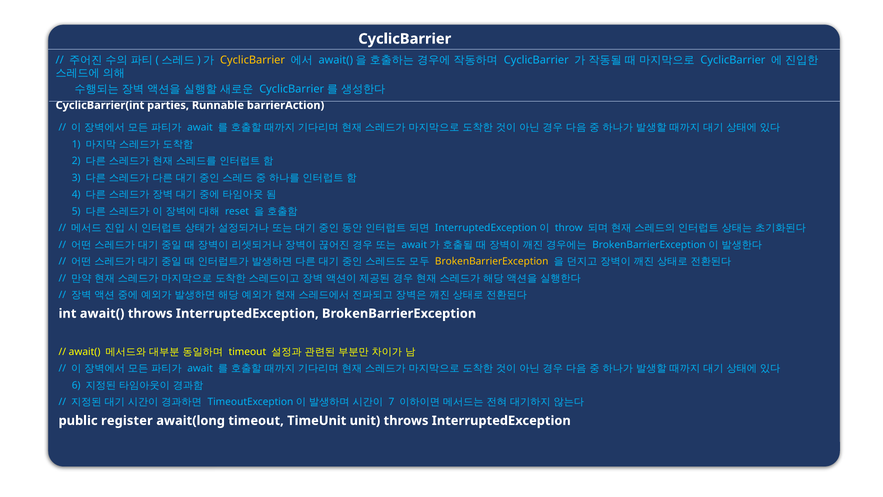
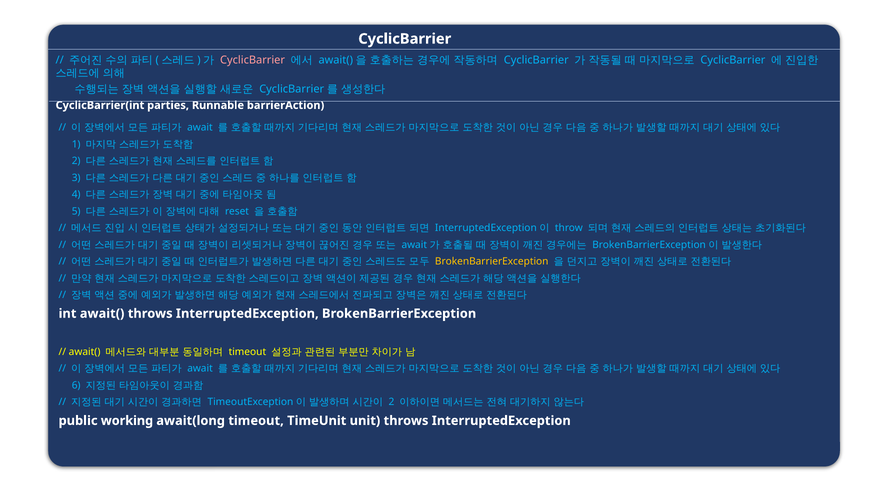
CyclicBarrier at (253, 60) colour: yellow -> pink
7 at (392, 402): 7 -> 2
register: register -> working
